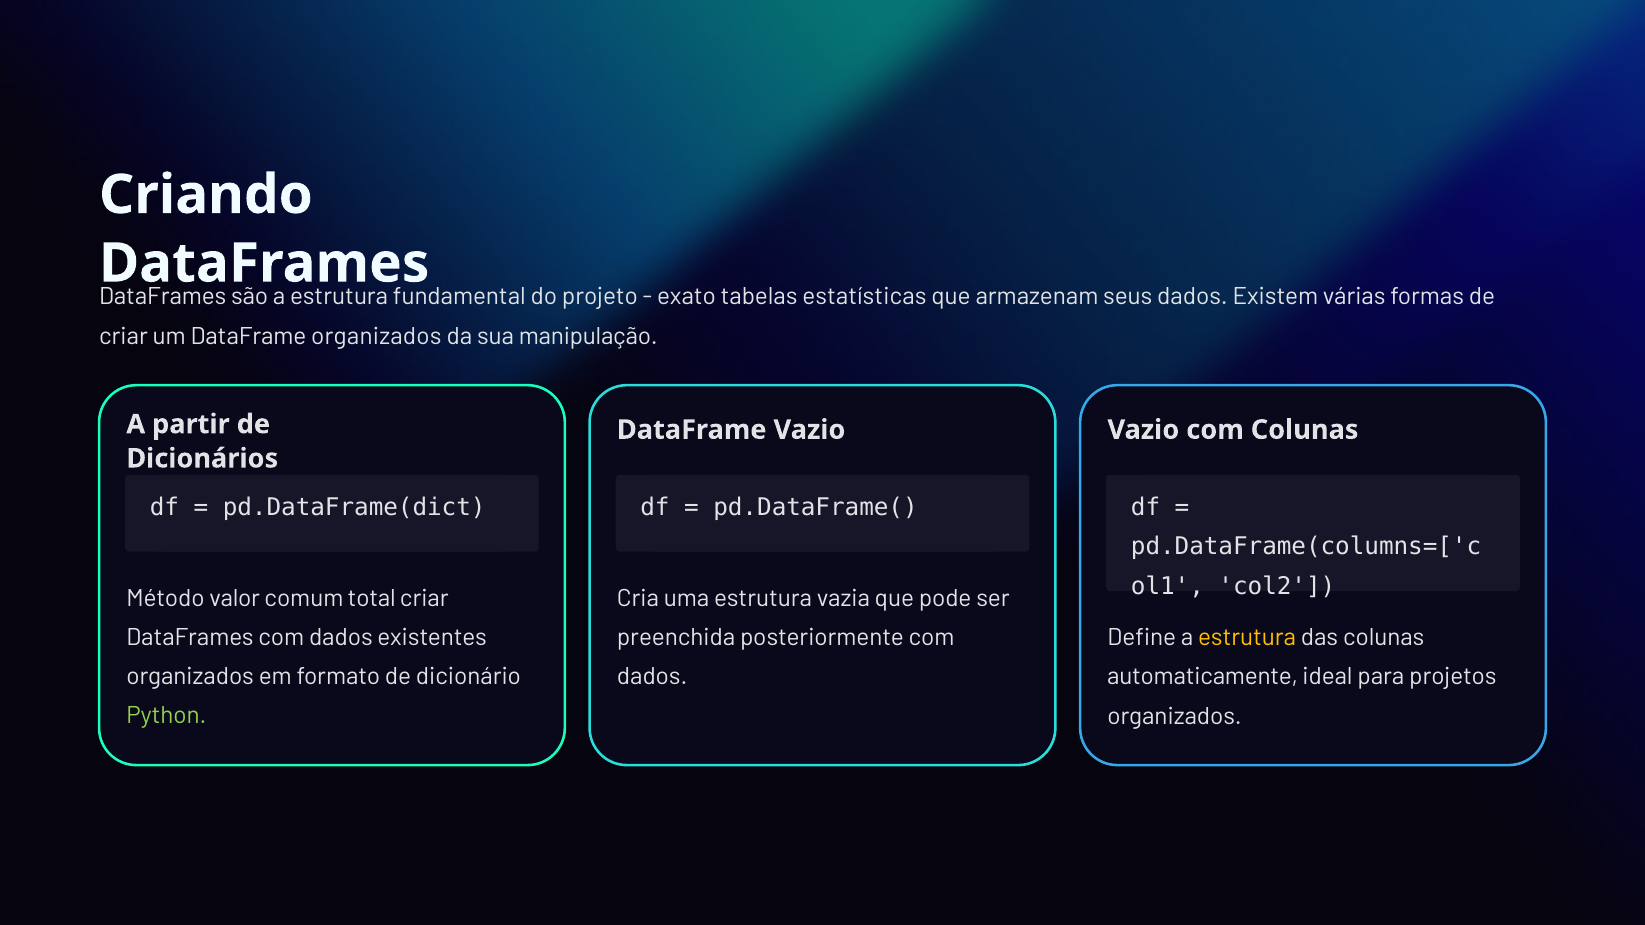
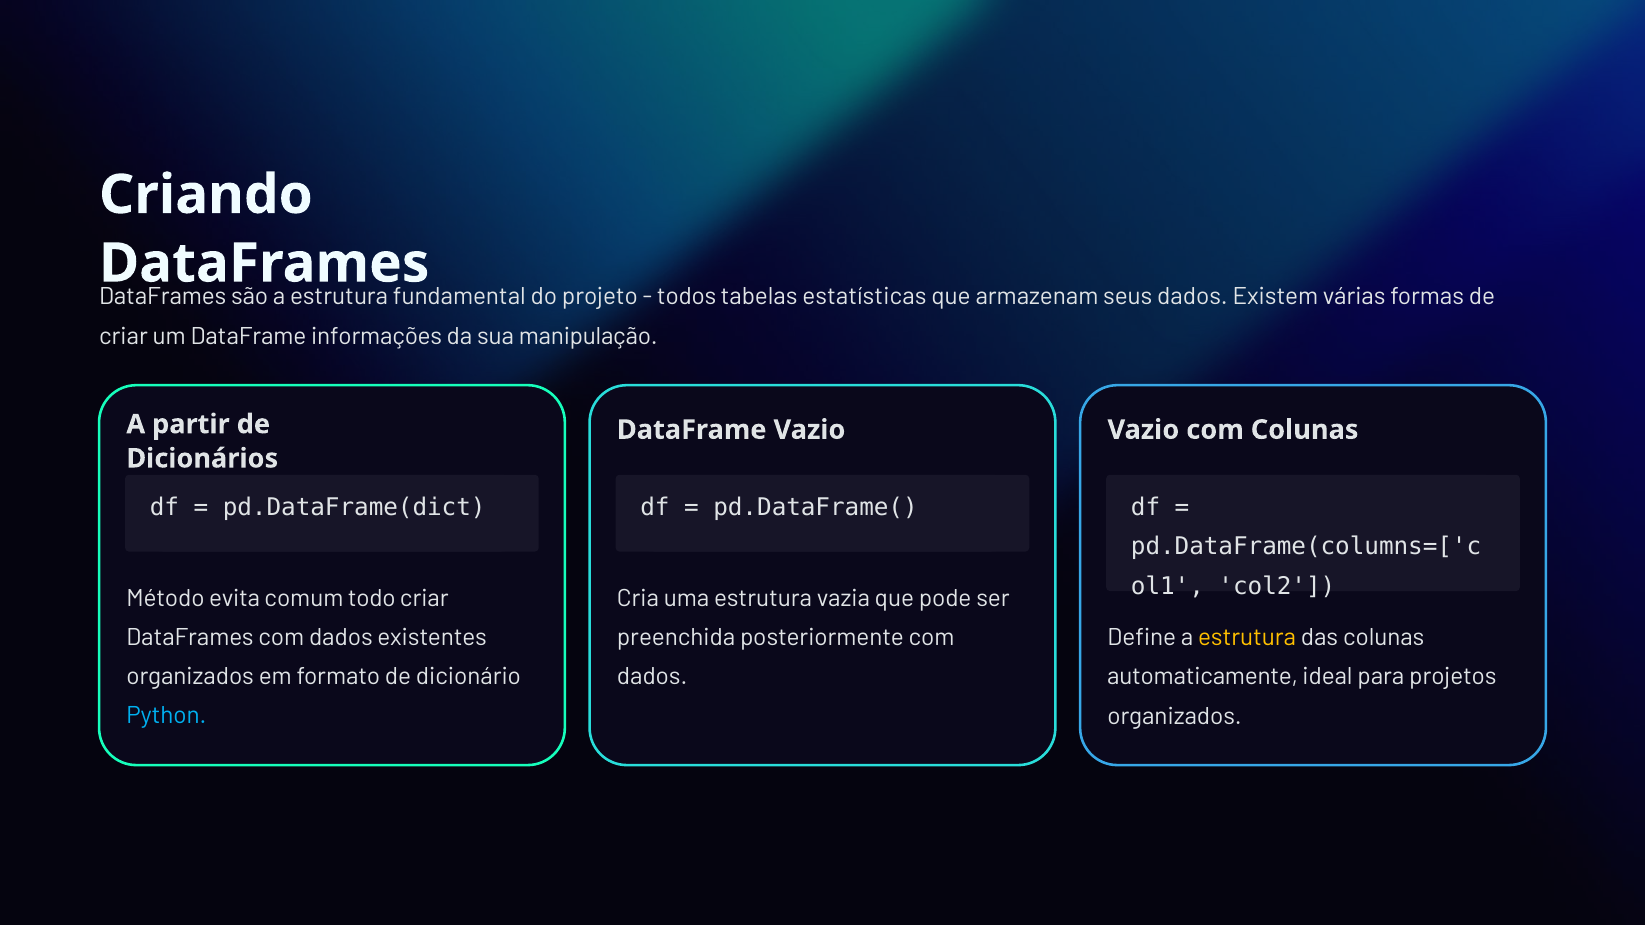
exato: exato -> todos
DataFrame organizados: organizados -> informações
valor: valor -> evita
total: total -> todo
Python colour: light green -> light blue
